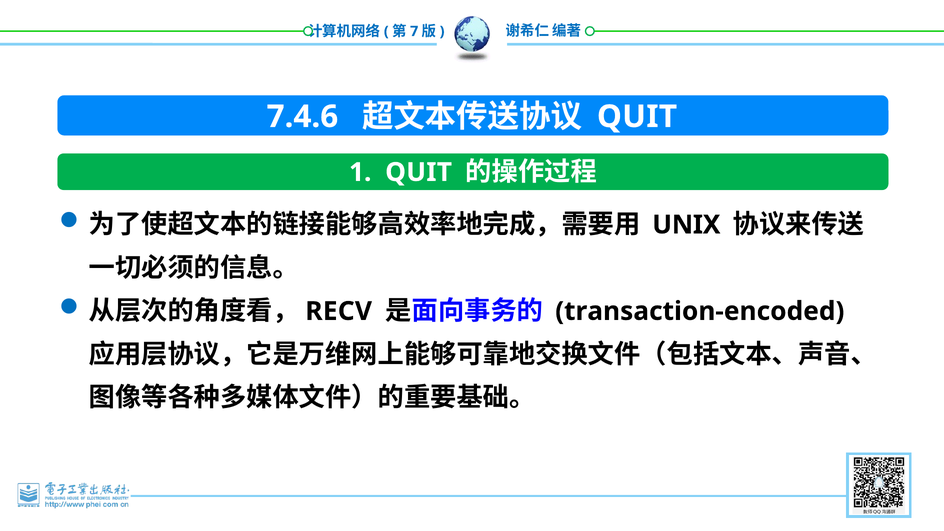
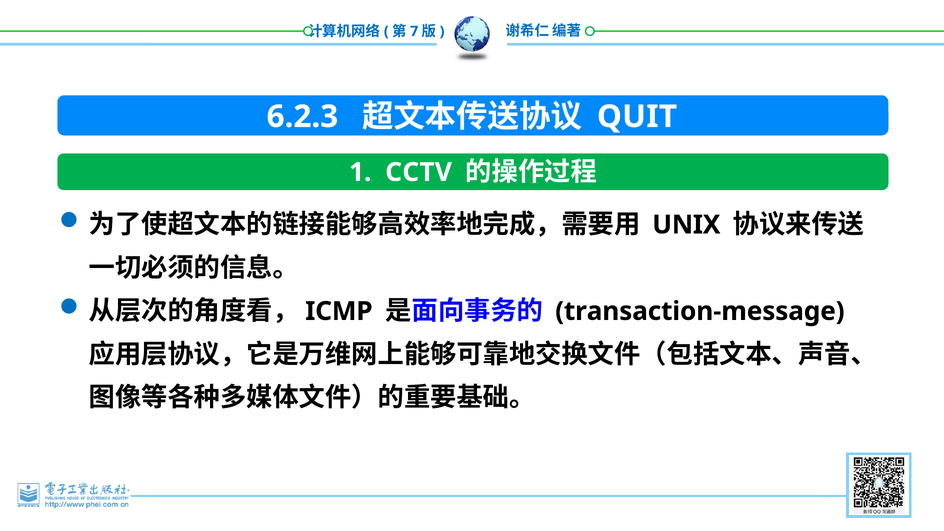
7.4.6: 7.4.6 -> 6.2.3
1 QUIT: QUIT -> CCTV
RECV: RECV -> ICMP
transaction-encoded: transaction-encoded -> transaction-message
